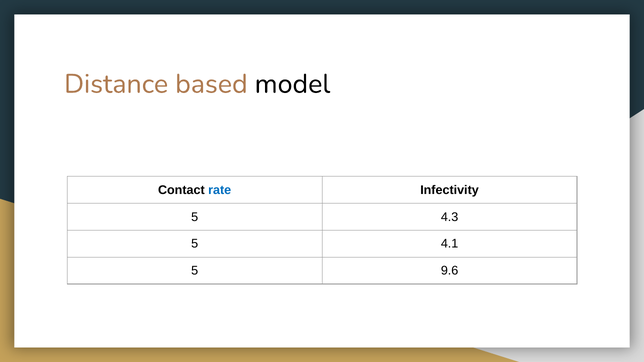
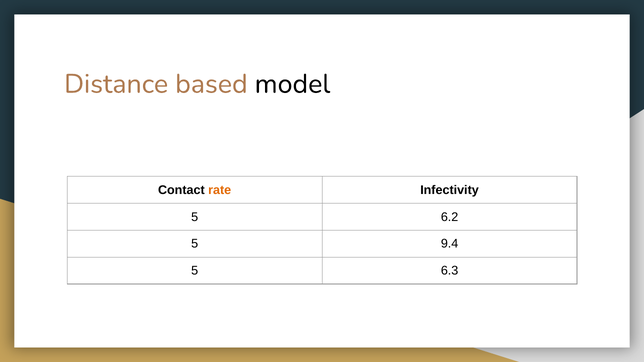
rate colour: blue -> orange
4.3: 4.3 -> 6.2
4.1: 4.1 -> 9.4
9.6: 9.6 -> 6.3
